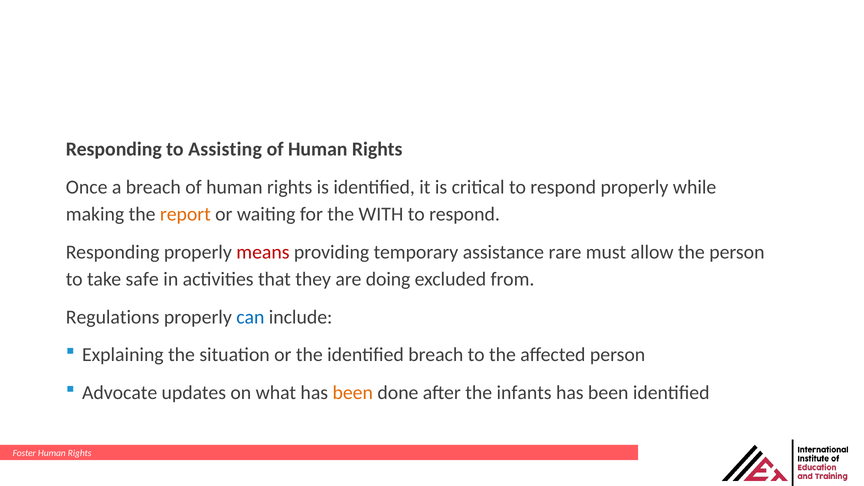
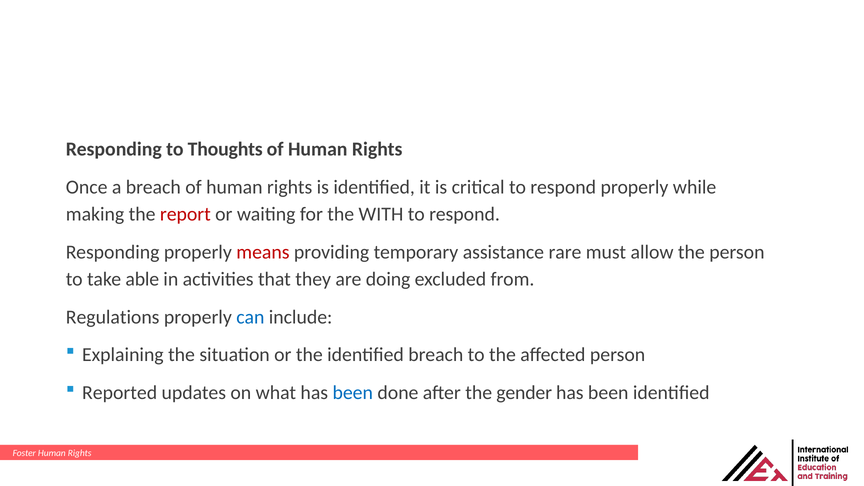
Assisting: Assisting -> Thoughts
report colour: orange -> red
safe: safe -> able
Advocate: Advocate -> Reported
been at (353, 393) colour: orange -> blue
infants: infants -> gender
